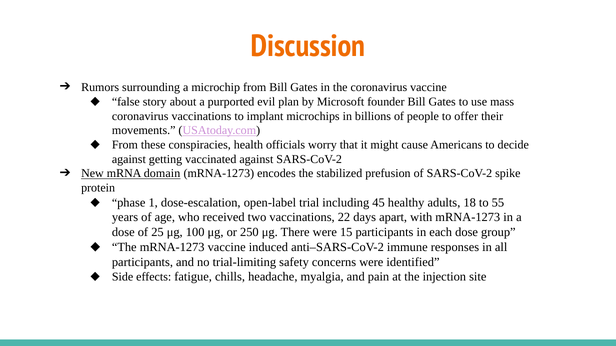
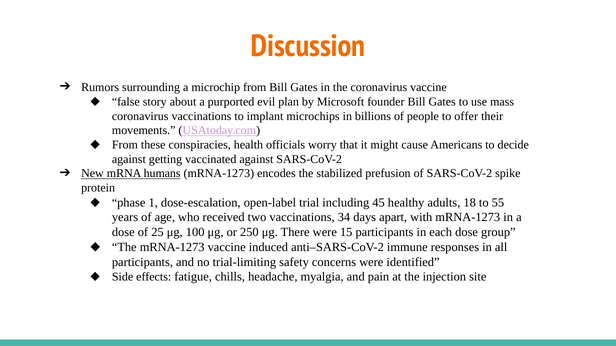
domain: domain -> humans
22: 22 -> 34
